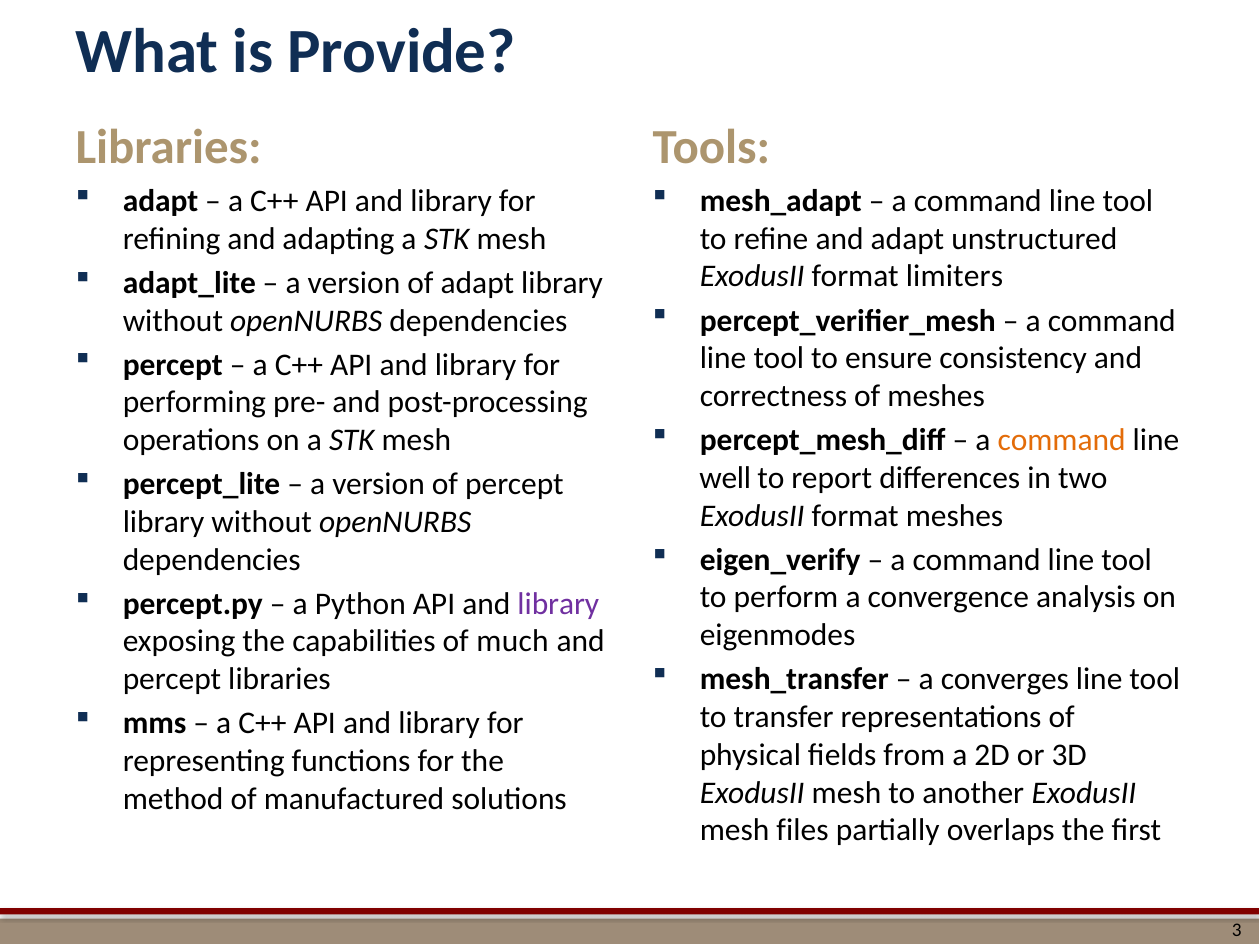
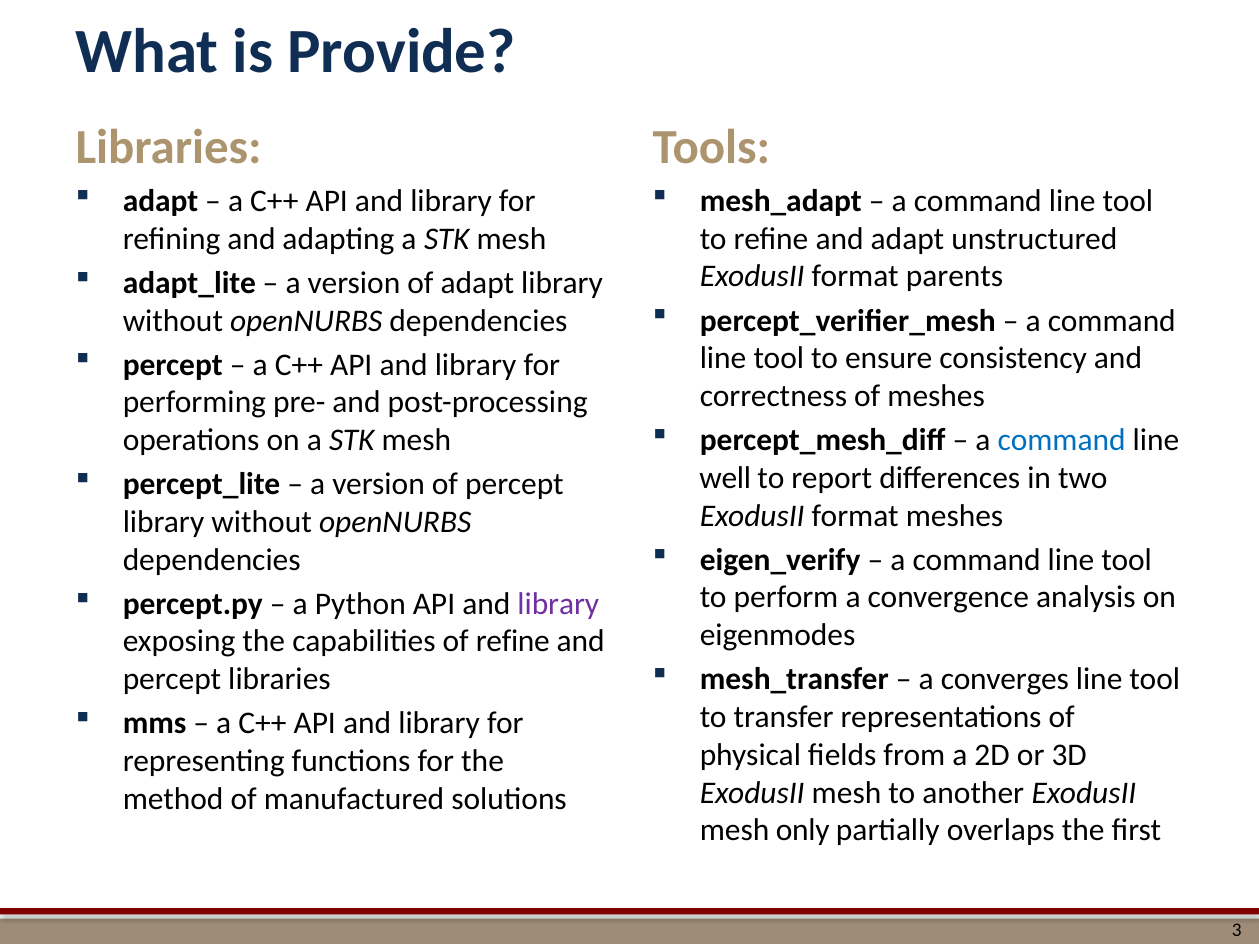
limiters: limiters -> parents
command at (1062, 440) colour: orange -> blue
of much: much -> refine
files: files -> only
